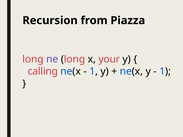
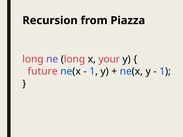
calling: calling -> future
